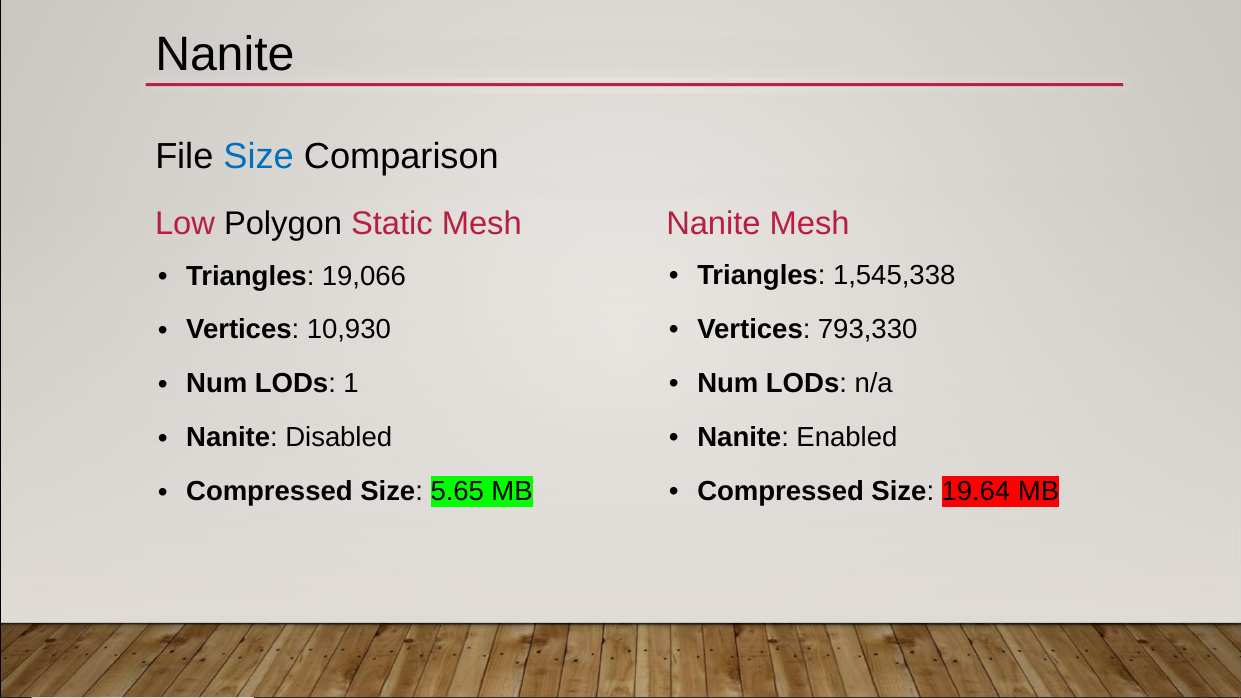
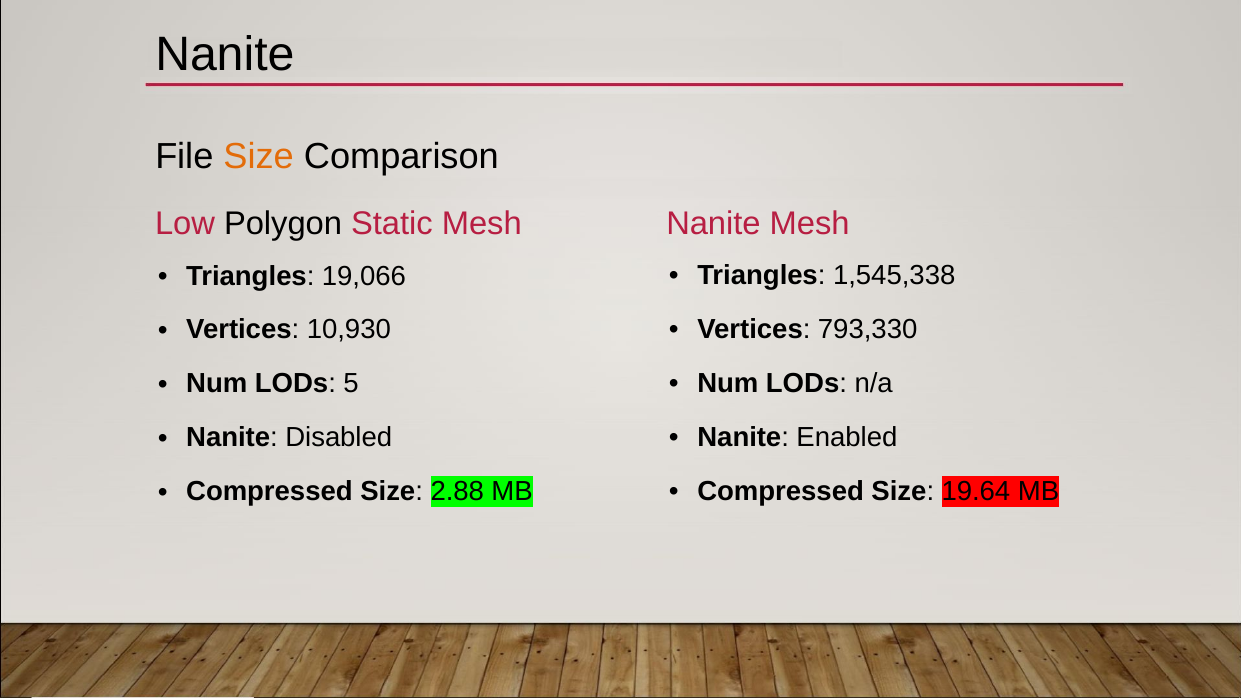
Size at (259, 156) colour: blue -> orange
1: 1 -> 5
5.65: 5.65 -> 2.88
